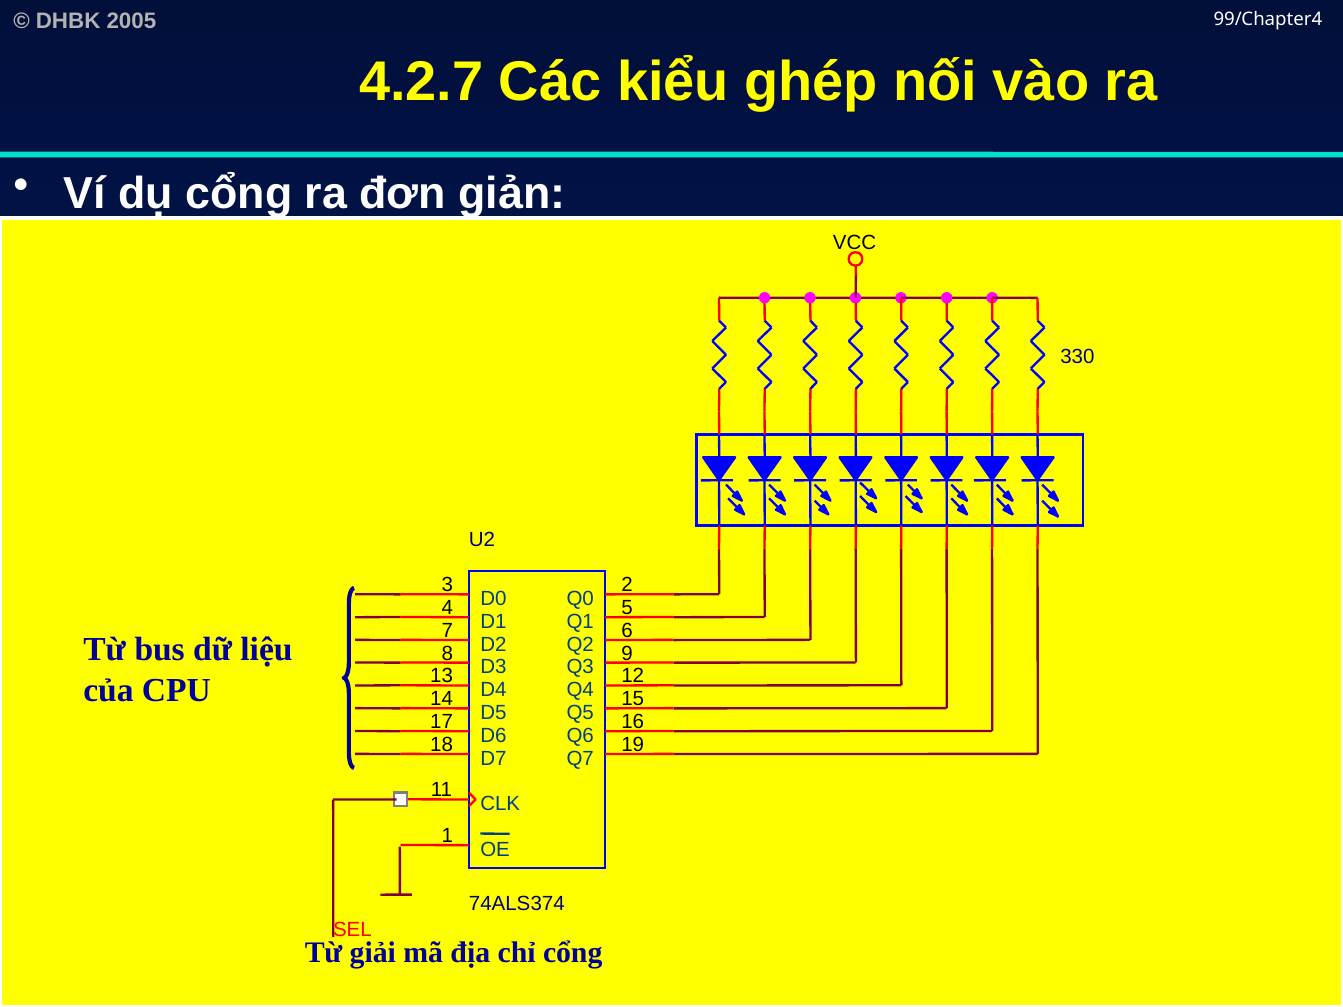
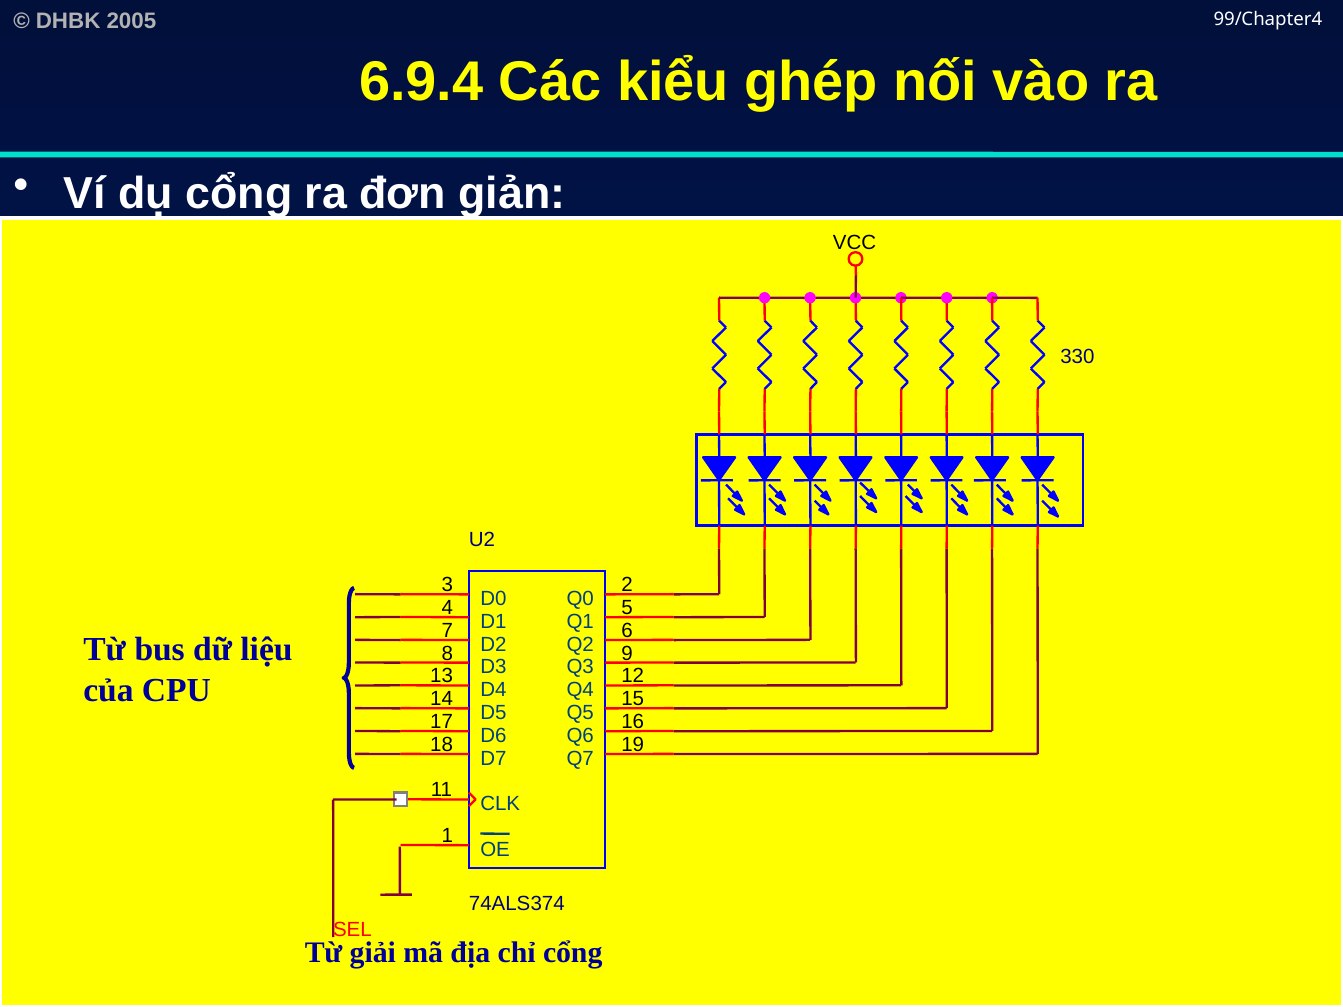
4.2.7: 4.2.7 -> 6.9.4
